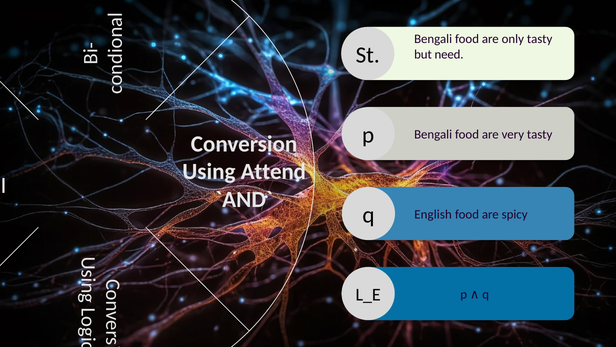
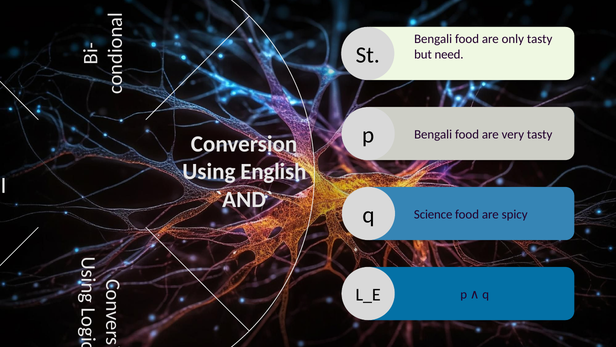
Attend: Attend -> English
English: English -> Science
